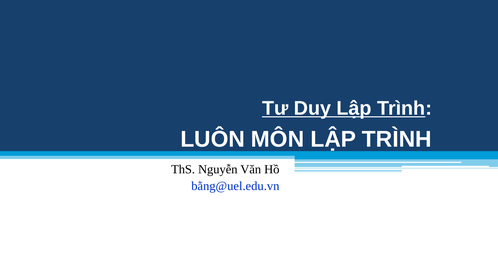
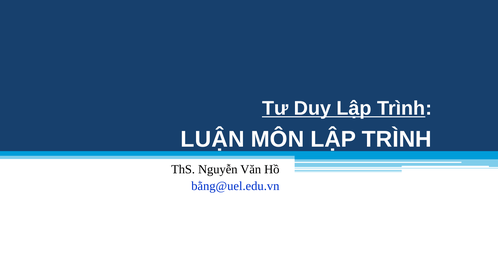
LUÔN: LUÔN -> LUẬN
